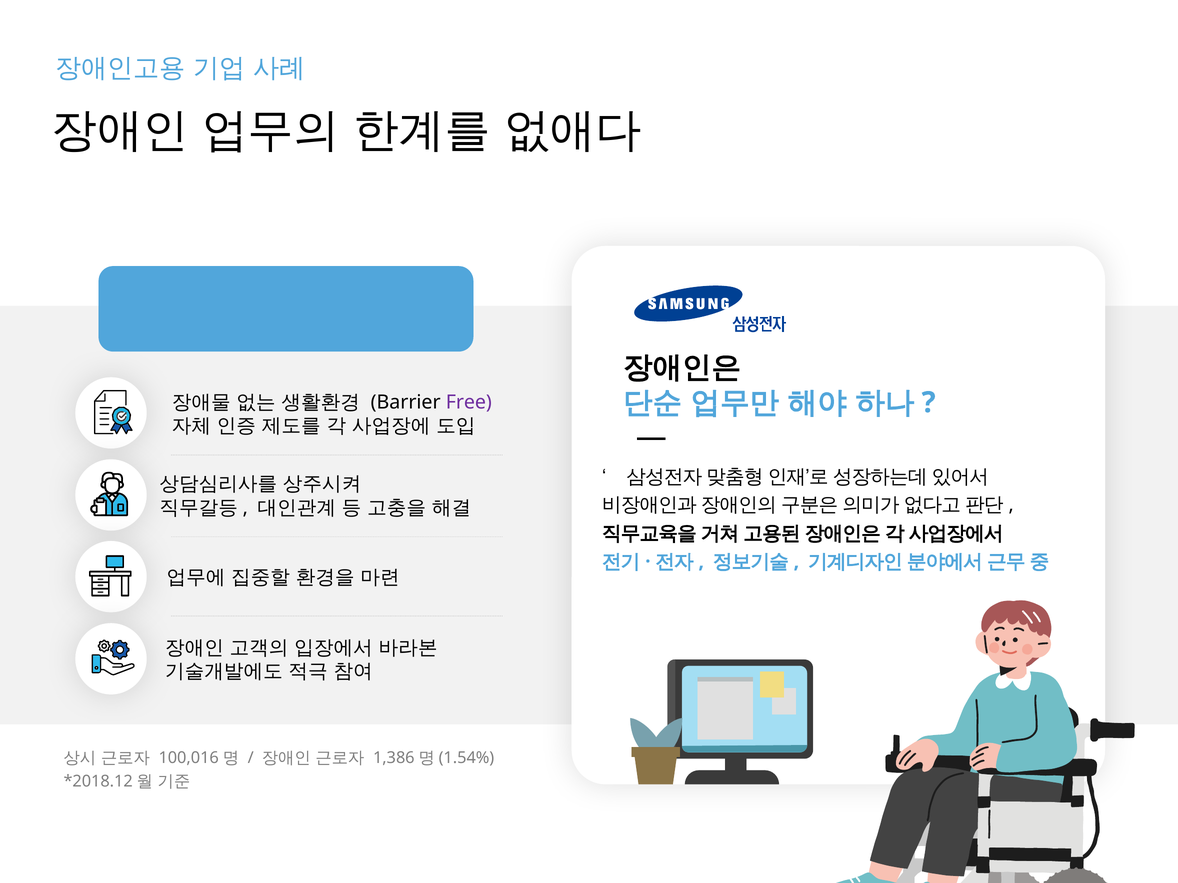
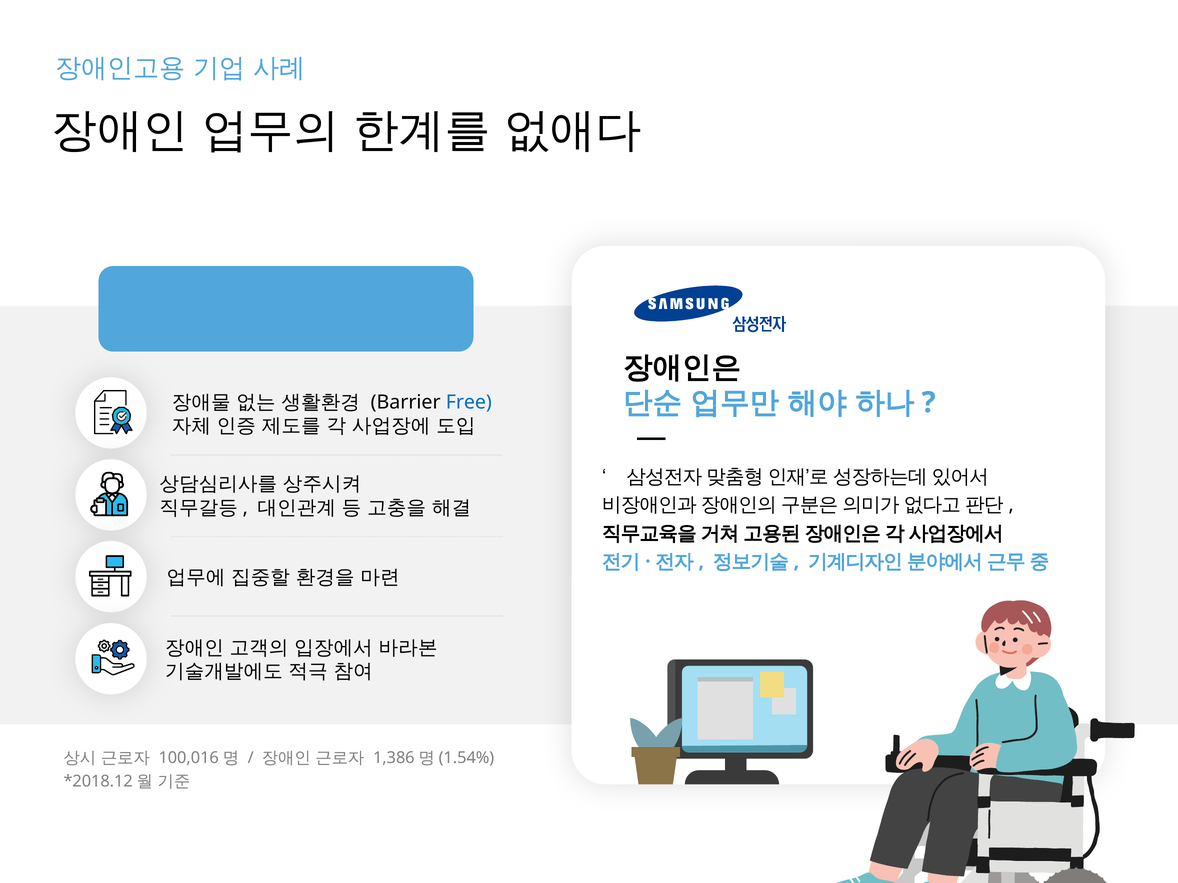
Free colour: purple -> blue
